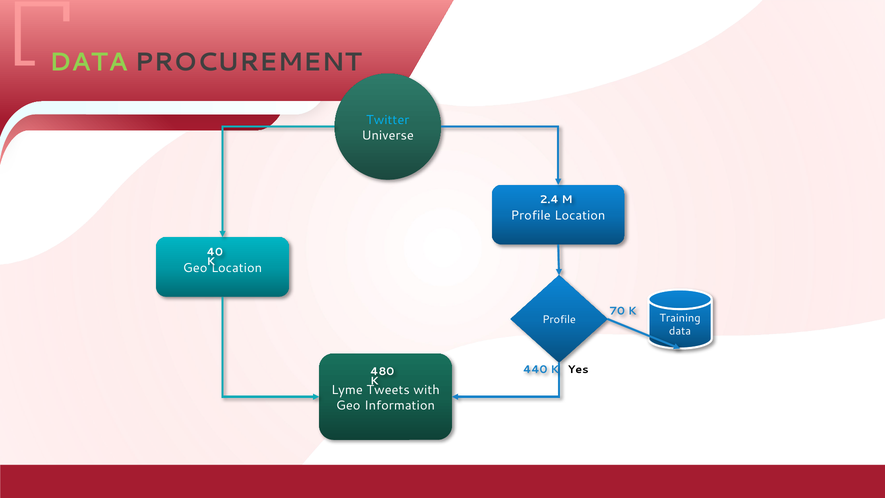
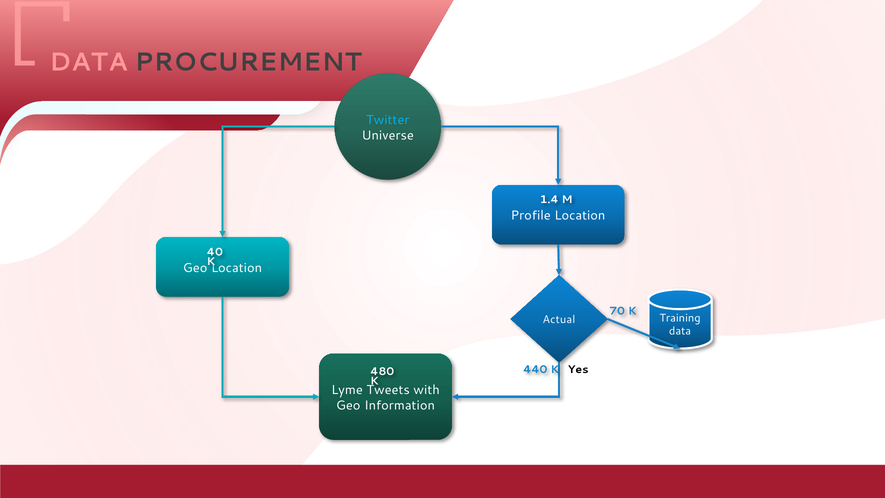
DATA at (88, 62) colour: light green -> pink
2.4: 2.4 -> 1.4
Profile at (559, 320): Profile -> Actual
